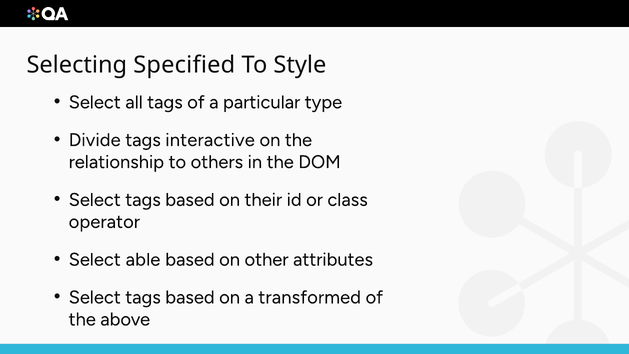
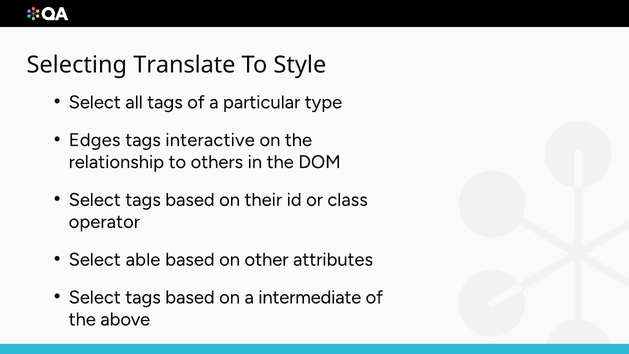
Specified: Specified -> Translate
Divide: Divide -> Edges
transformed: transformed -> intermediate
